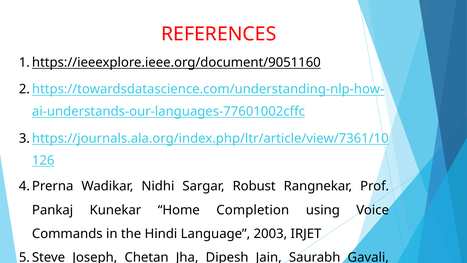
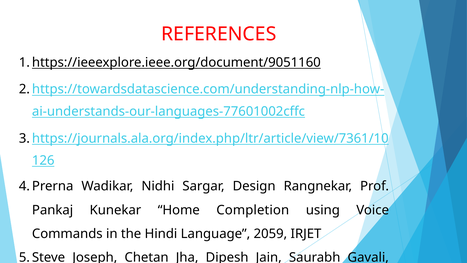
Robust: Robust -> Design
2003: 2003 -> 2059
